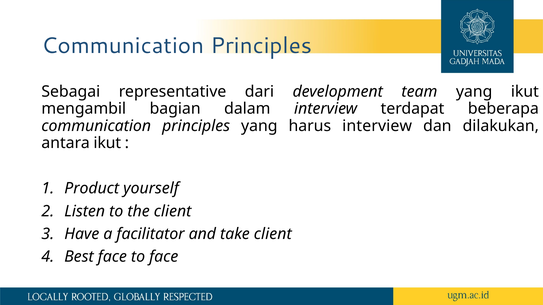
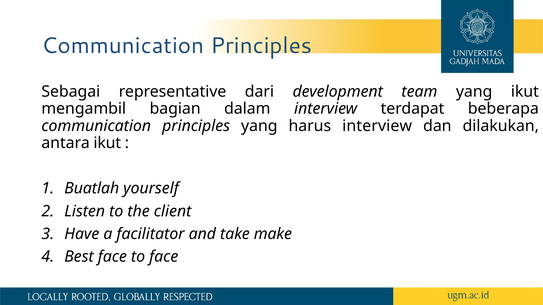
Product: Product -> Buatlah
take client: client -> make
